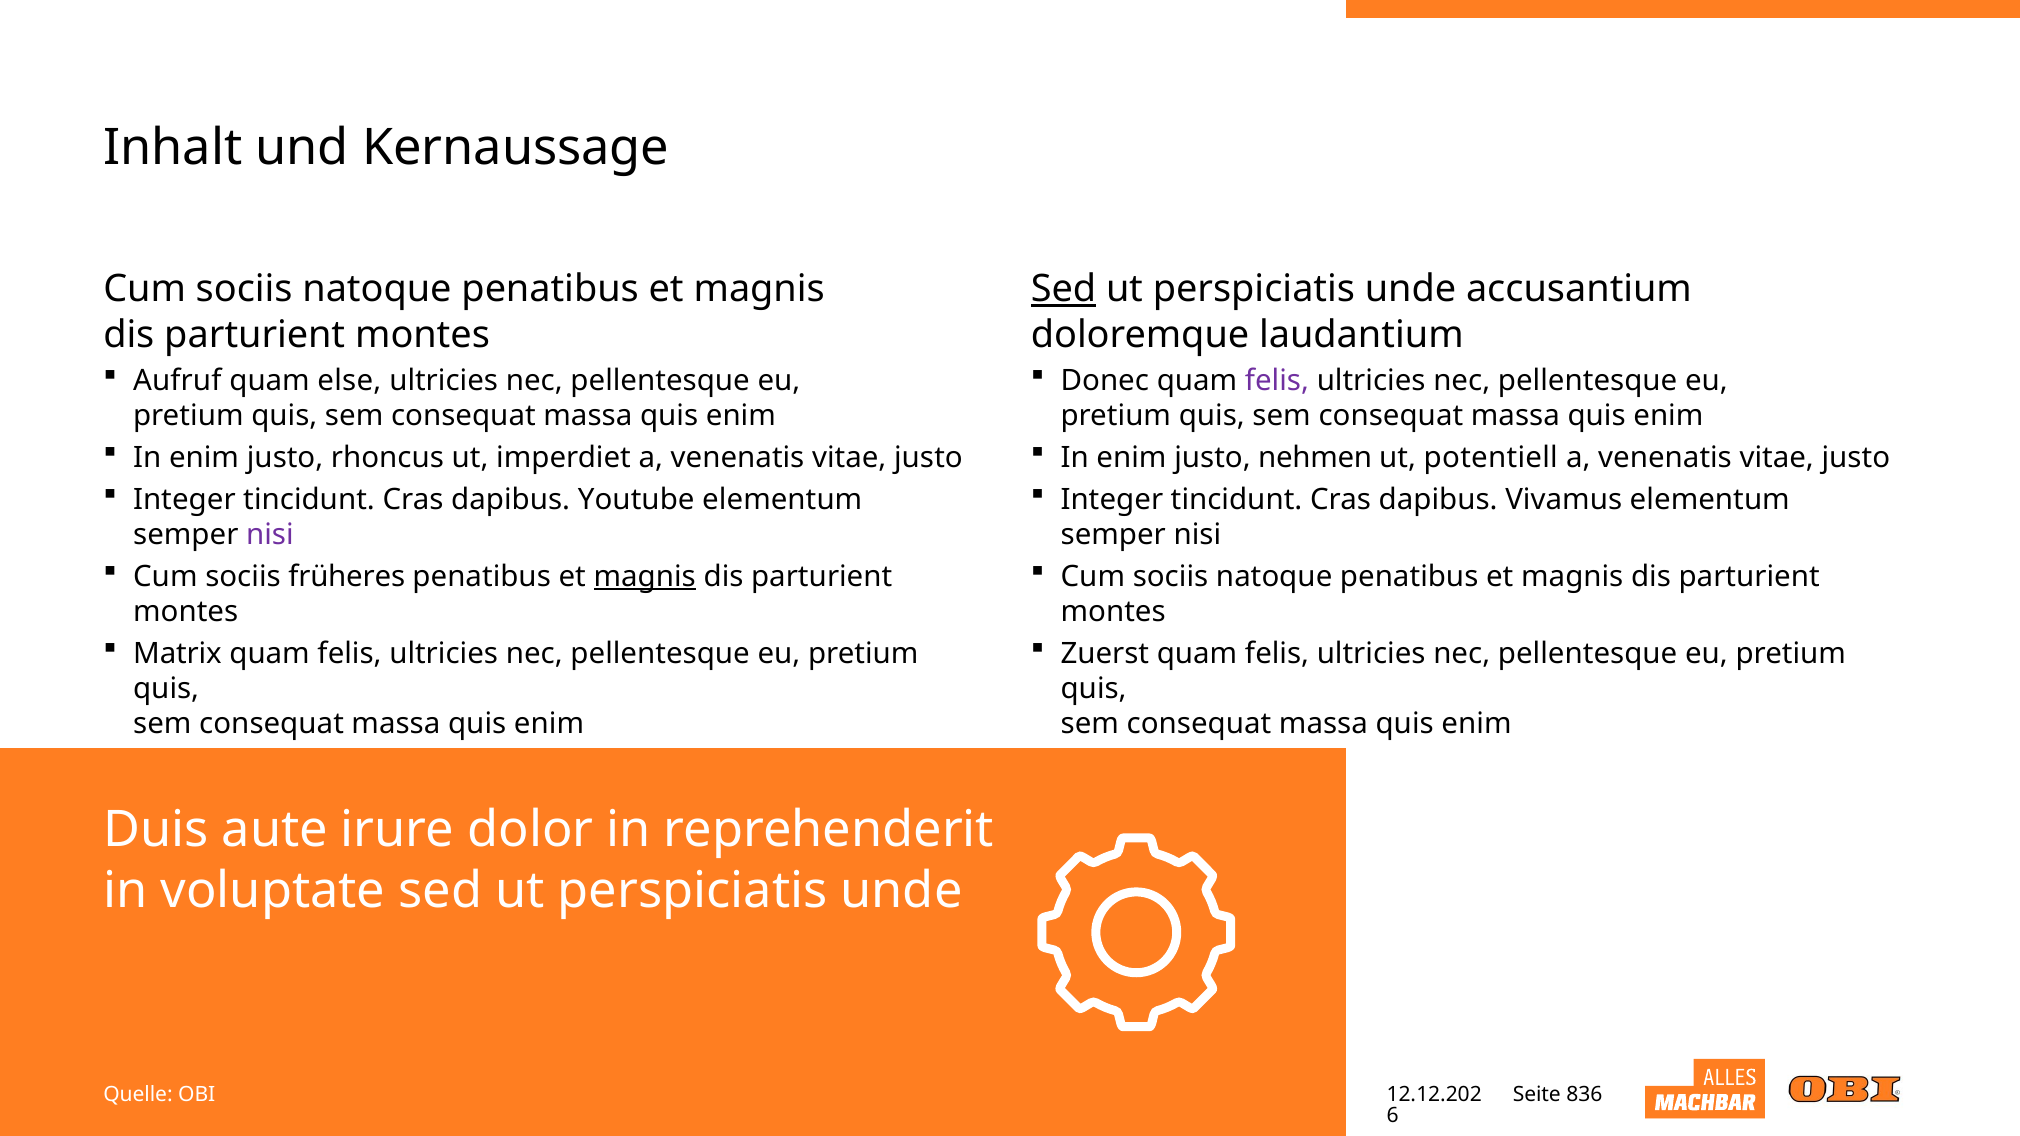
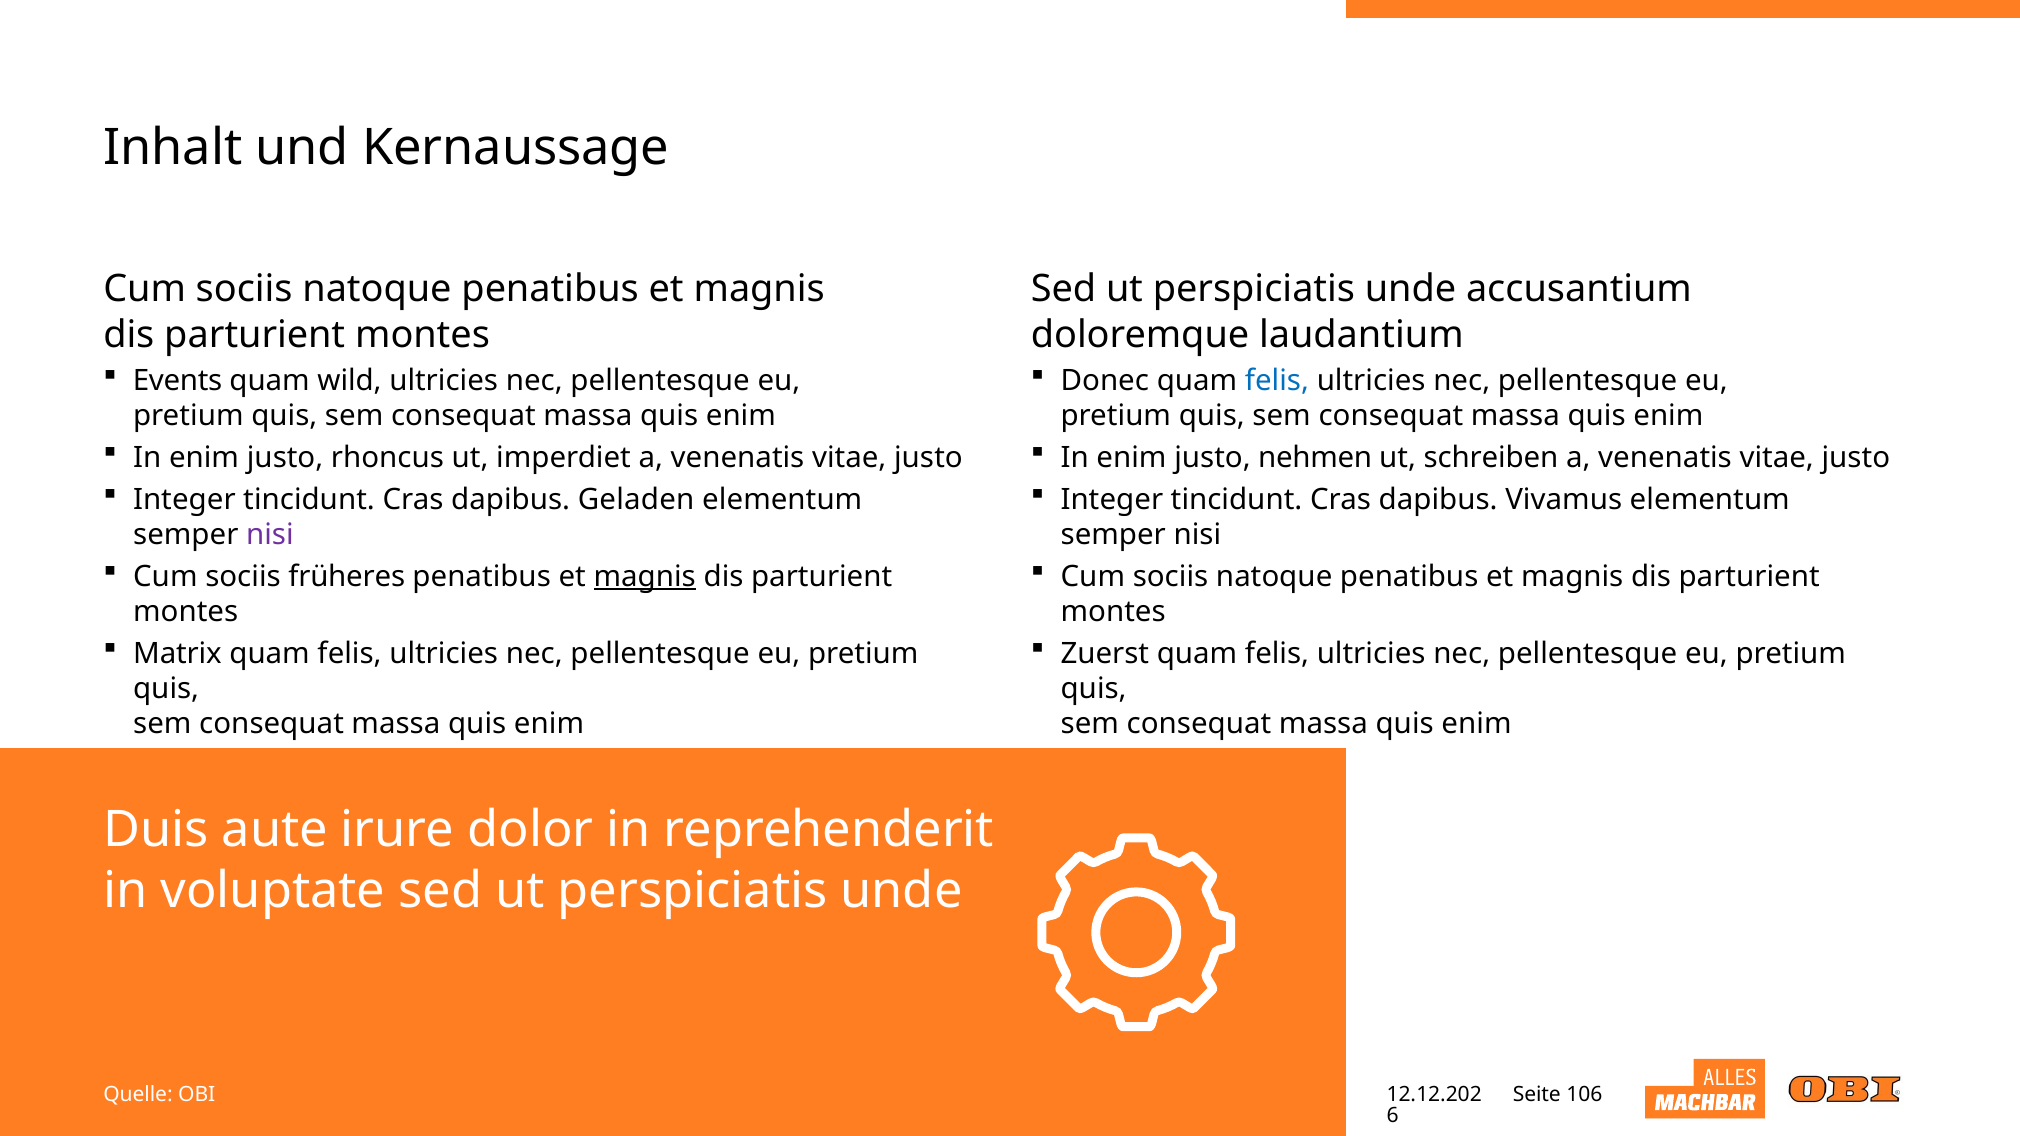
Sed at (1063, 289) underline: present -> none
Aufruf: Aufruf -> Events
else: else -> wild
felis at (1277, 381) colour: purple -> blue
potentiell: potentiell -> schreiben
Youtube: Youtube -> Geladen
836: 836 -> 106
